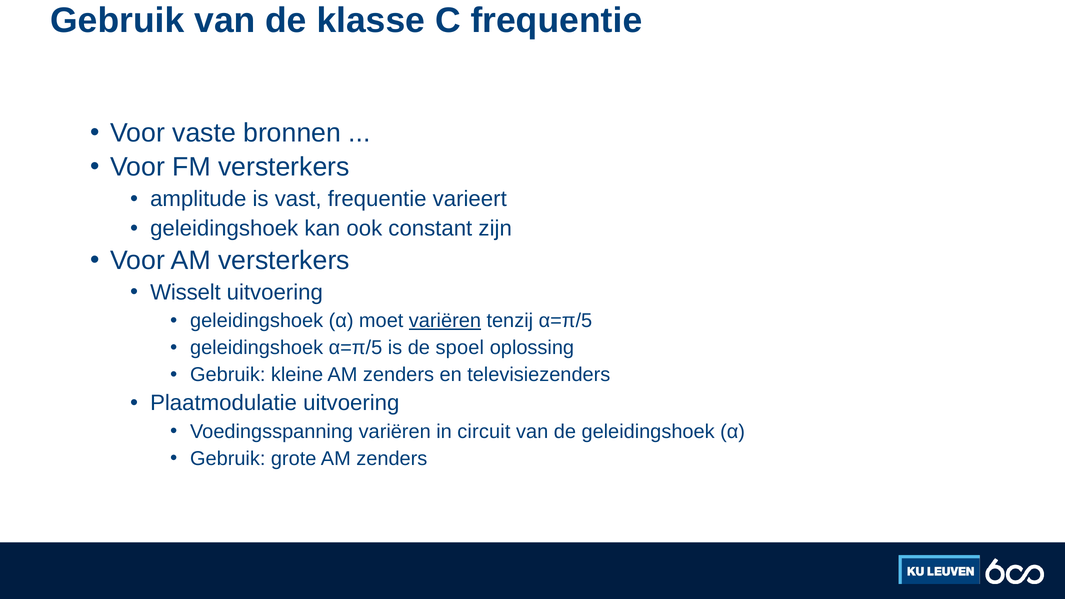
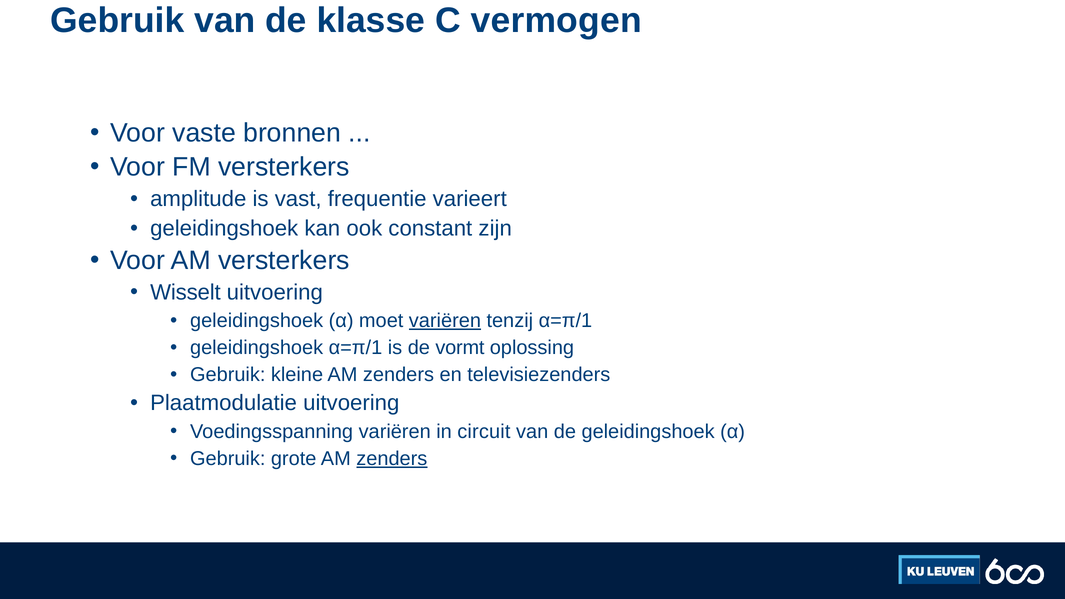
C frequentie: frequentie -> vermogen
tenzij α=π/5: α=π/5 -> α=π/1
geleidingshoek α=π/5: α=π/5 -> α=π/1
spoel: spoel -> vormt
zenders at (392, 459) underline: none -> present
